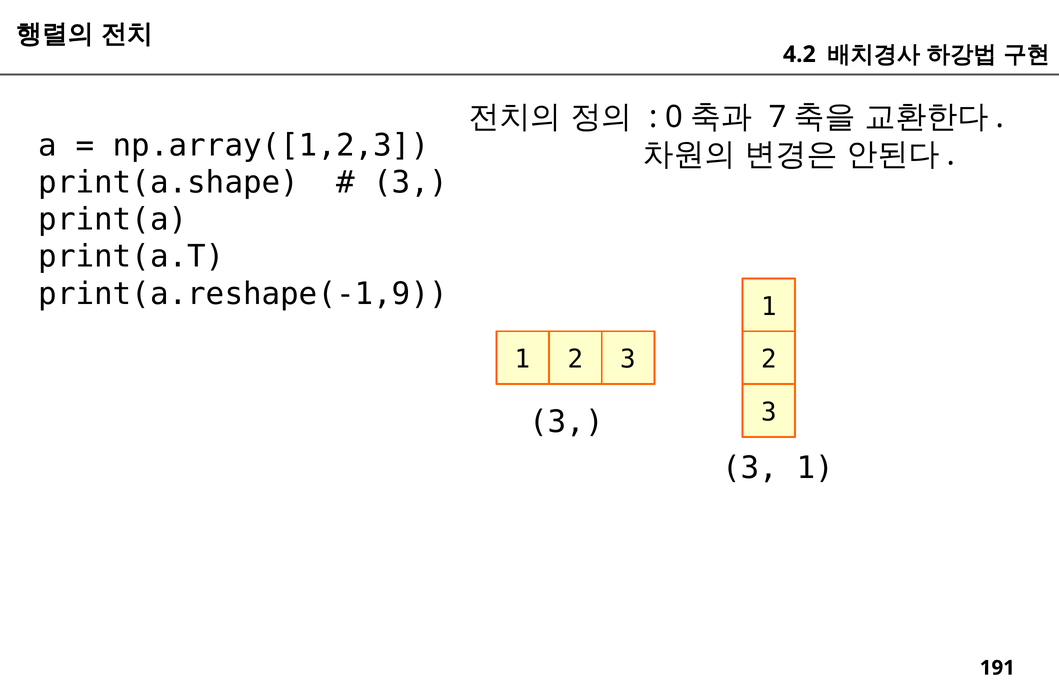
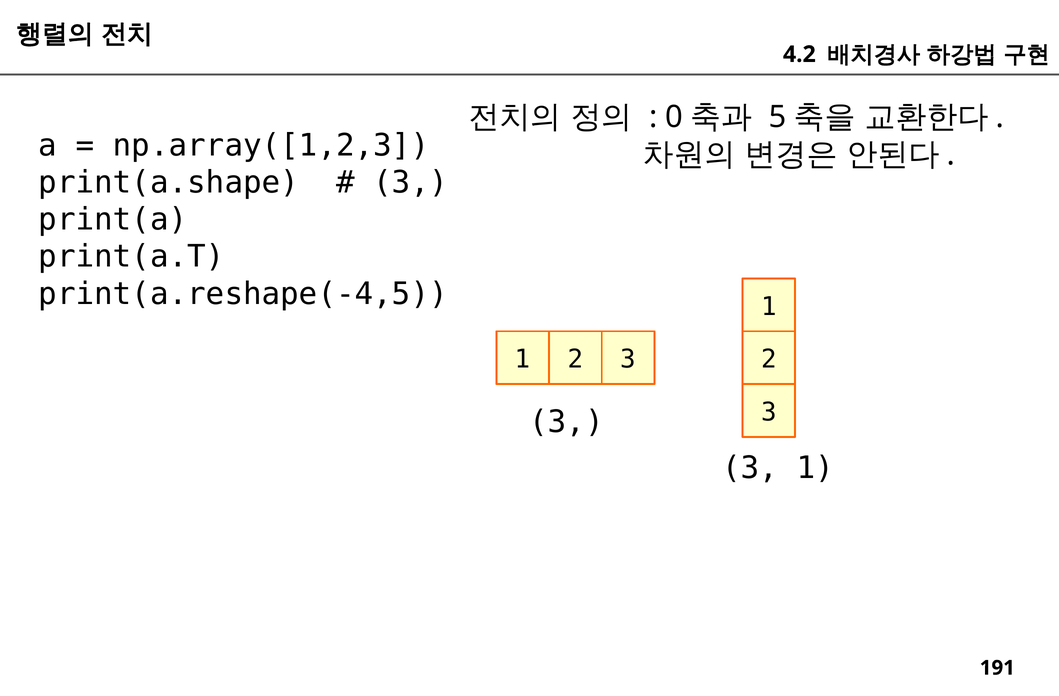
7: 7 -> 5
print(a.reshape(-1,9: print(a.reshape(-1,9 -> print(a.reshape(-4,5
